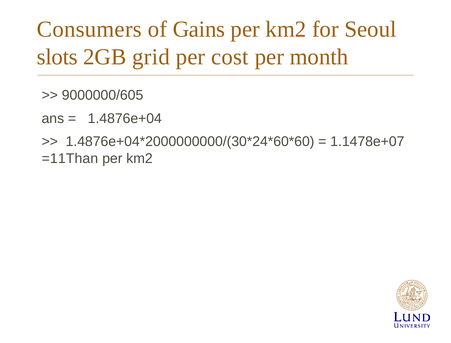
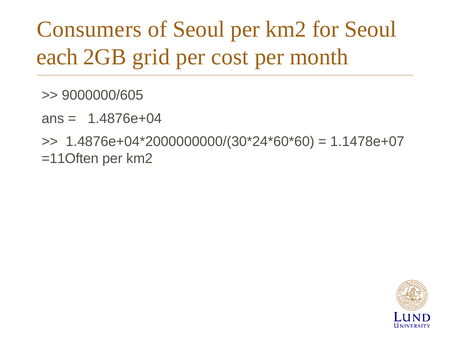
of Gains: Gains -> Seoul
slots: slots -> each
=11Than: =11Than -> =11Often
